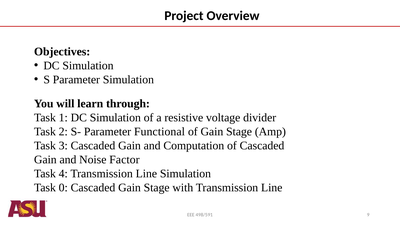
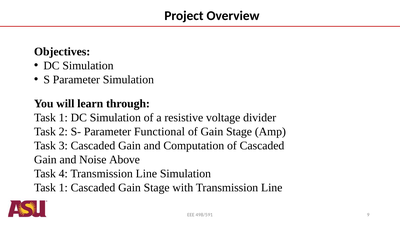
Factor: Factor -> Above
0 at (63, 188): 0 -> 1
